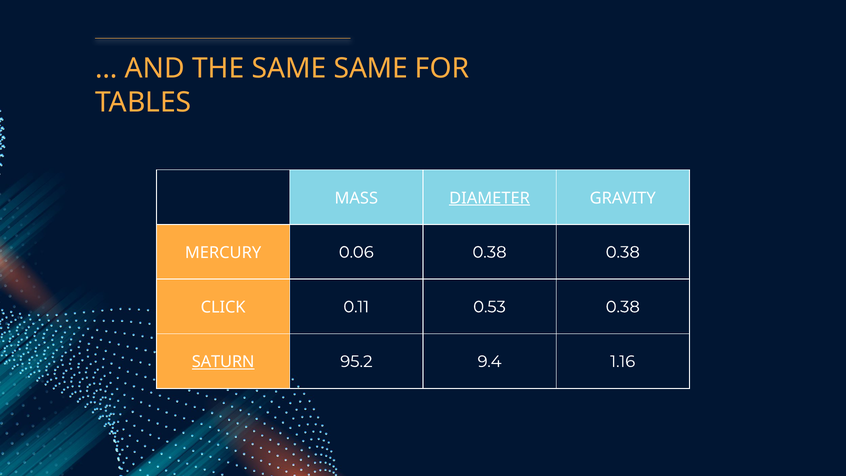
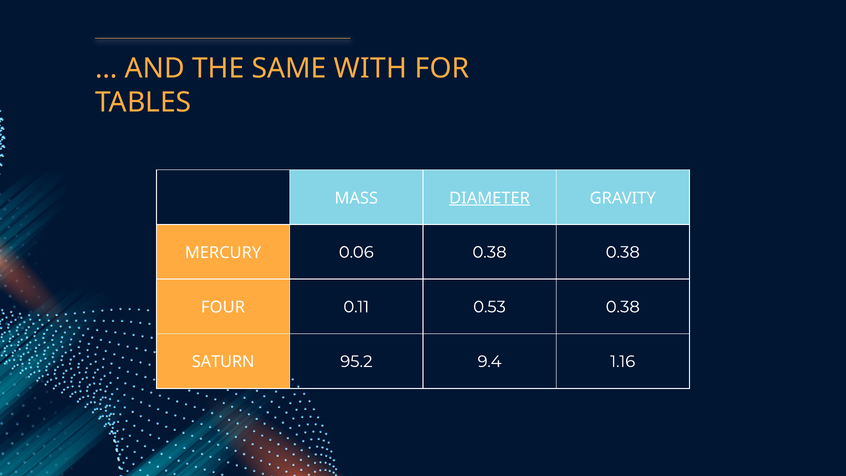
SAME SAME: SAME -> WITH
CLICK: CLICK -> FOUR
SATURN underline: present -> none
